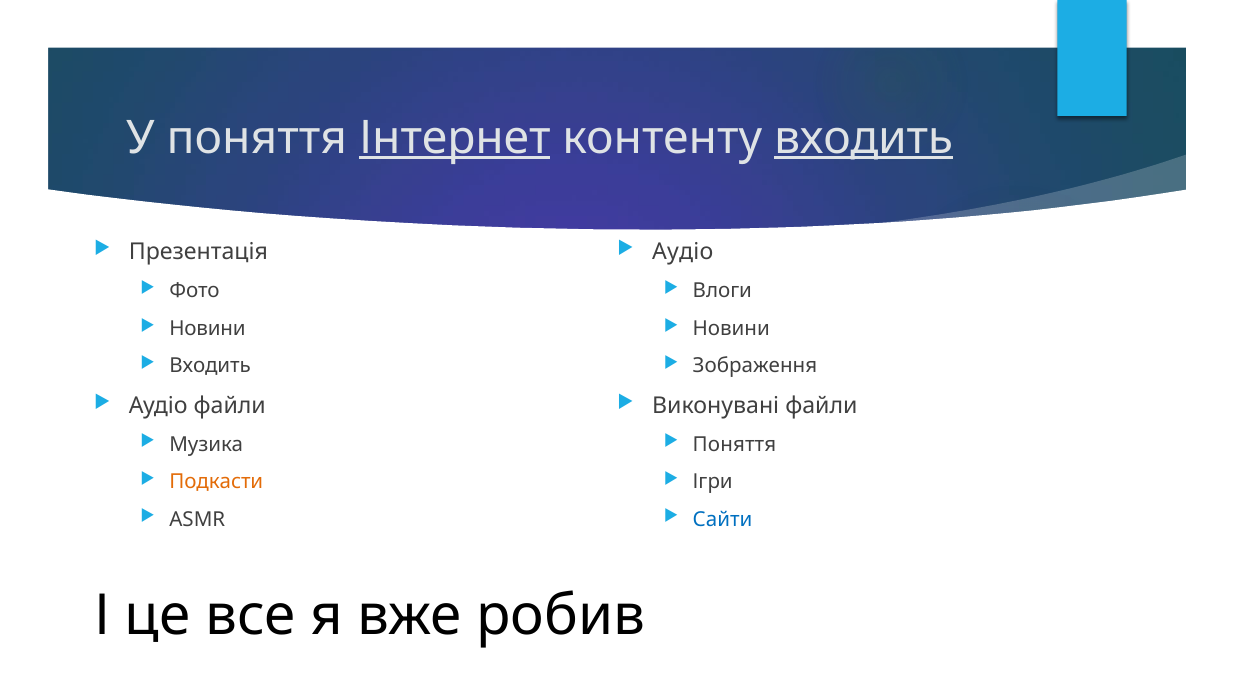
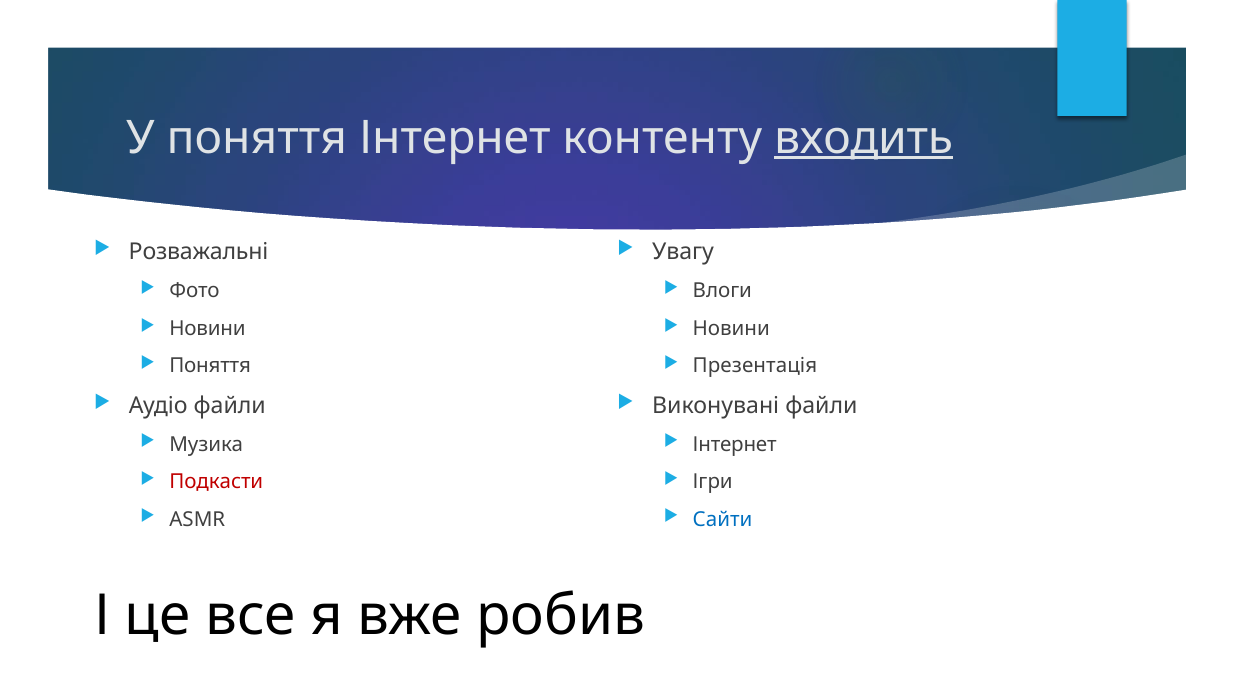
Інтернет at (455, 138) underline: present -> none
Презентація: Презентація -> Розважальні
Аудіо at (683, 252): Аудіо -> Увагу
Входить at (210, 366): Входить -> Поняття
Зображення: Зображення -> Презентація
Поняття at (735, 444): Поняття -> Інтернет
Подкасти colour: orange -> red
